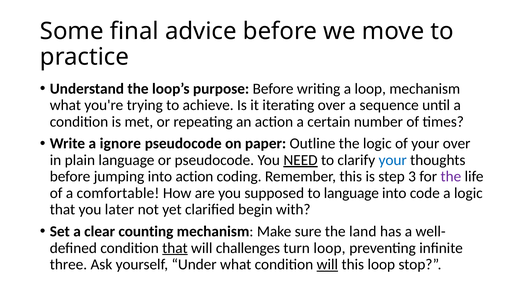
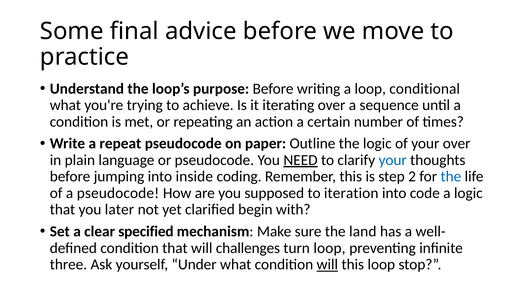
loop mechanism: mechanism -> conditional
ignore: ignore -> repeat
into action: action -> inside
3: 3 -> 2
the at (451, 176) colour: purple -> blue
a comfortable: comfortable -> pseudocode
to language: language -> iteration
counting: counting -> specified
that at (175, 248) underline: present -> none
